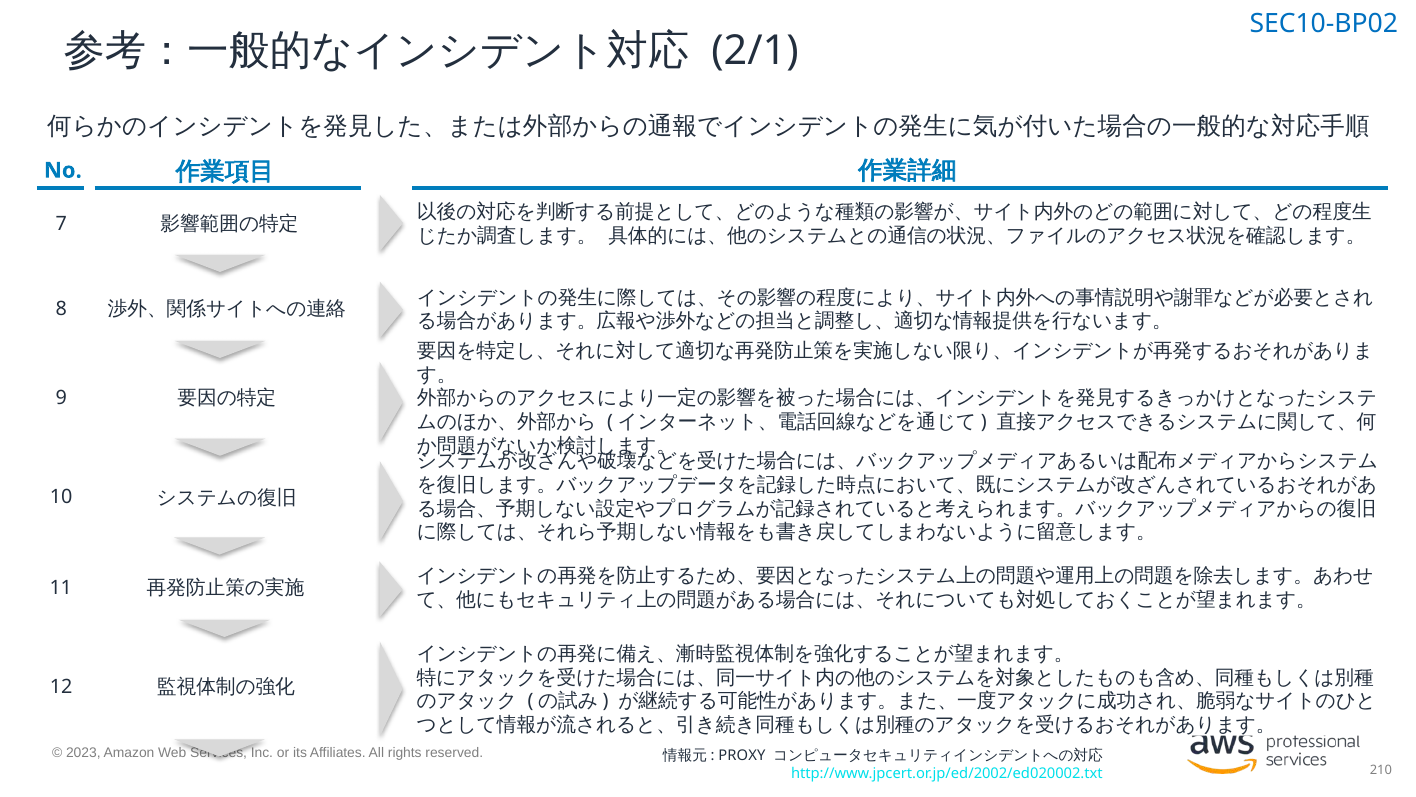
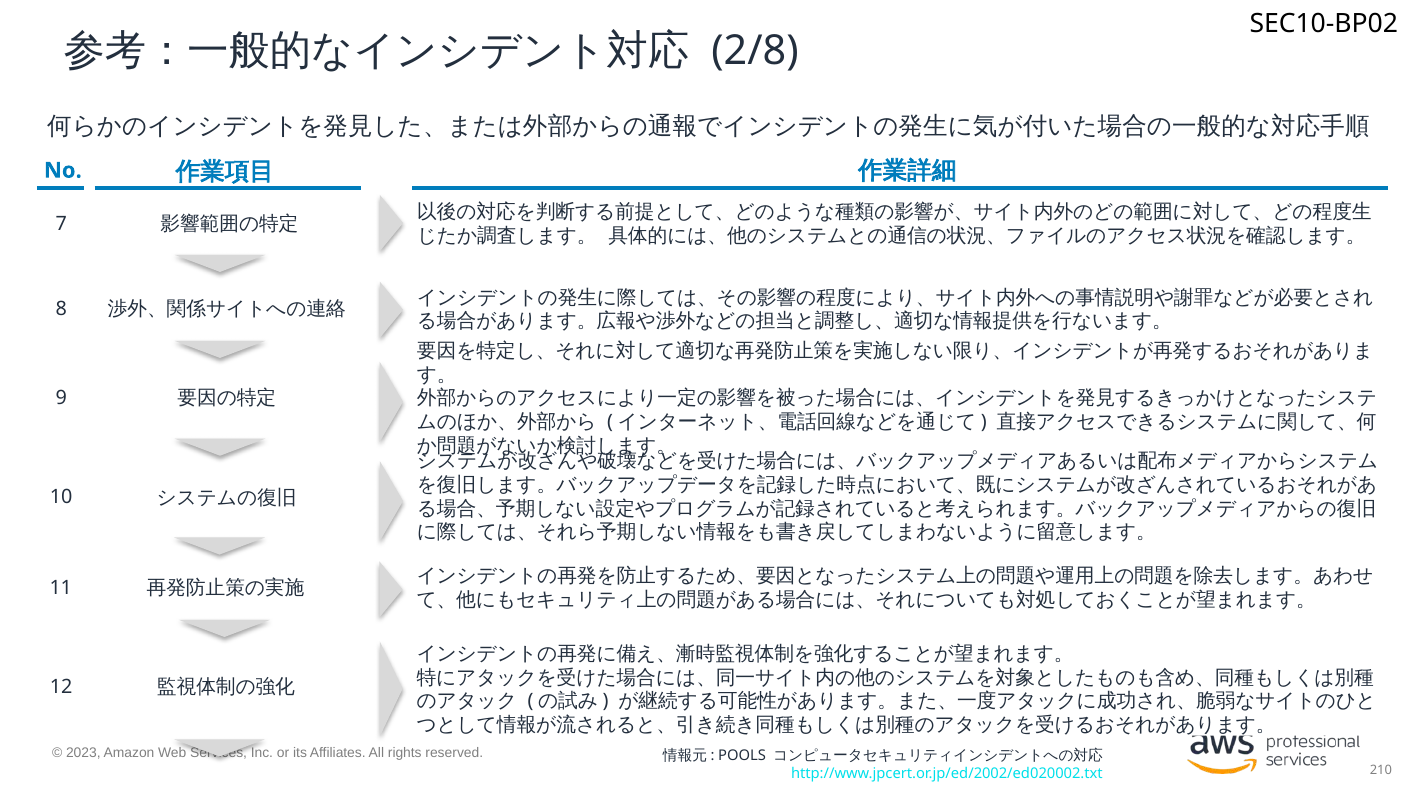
SEC10-BP02 colour: blue -> black
2/1: 2/1 -> 2/8
PROXY: PROXY -> POOLS
